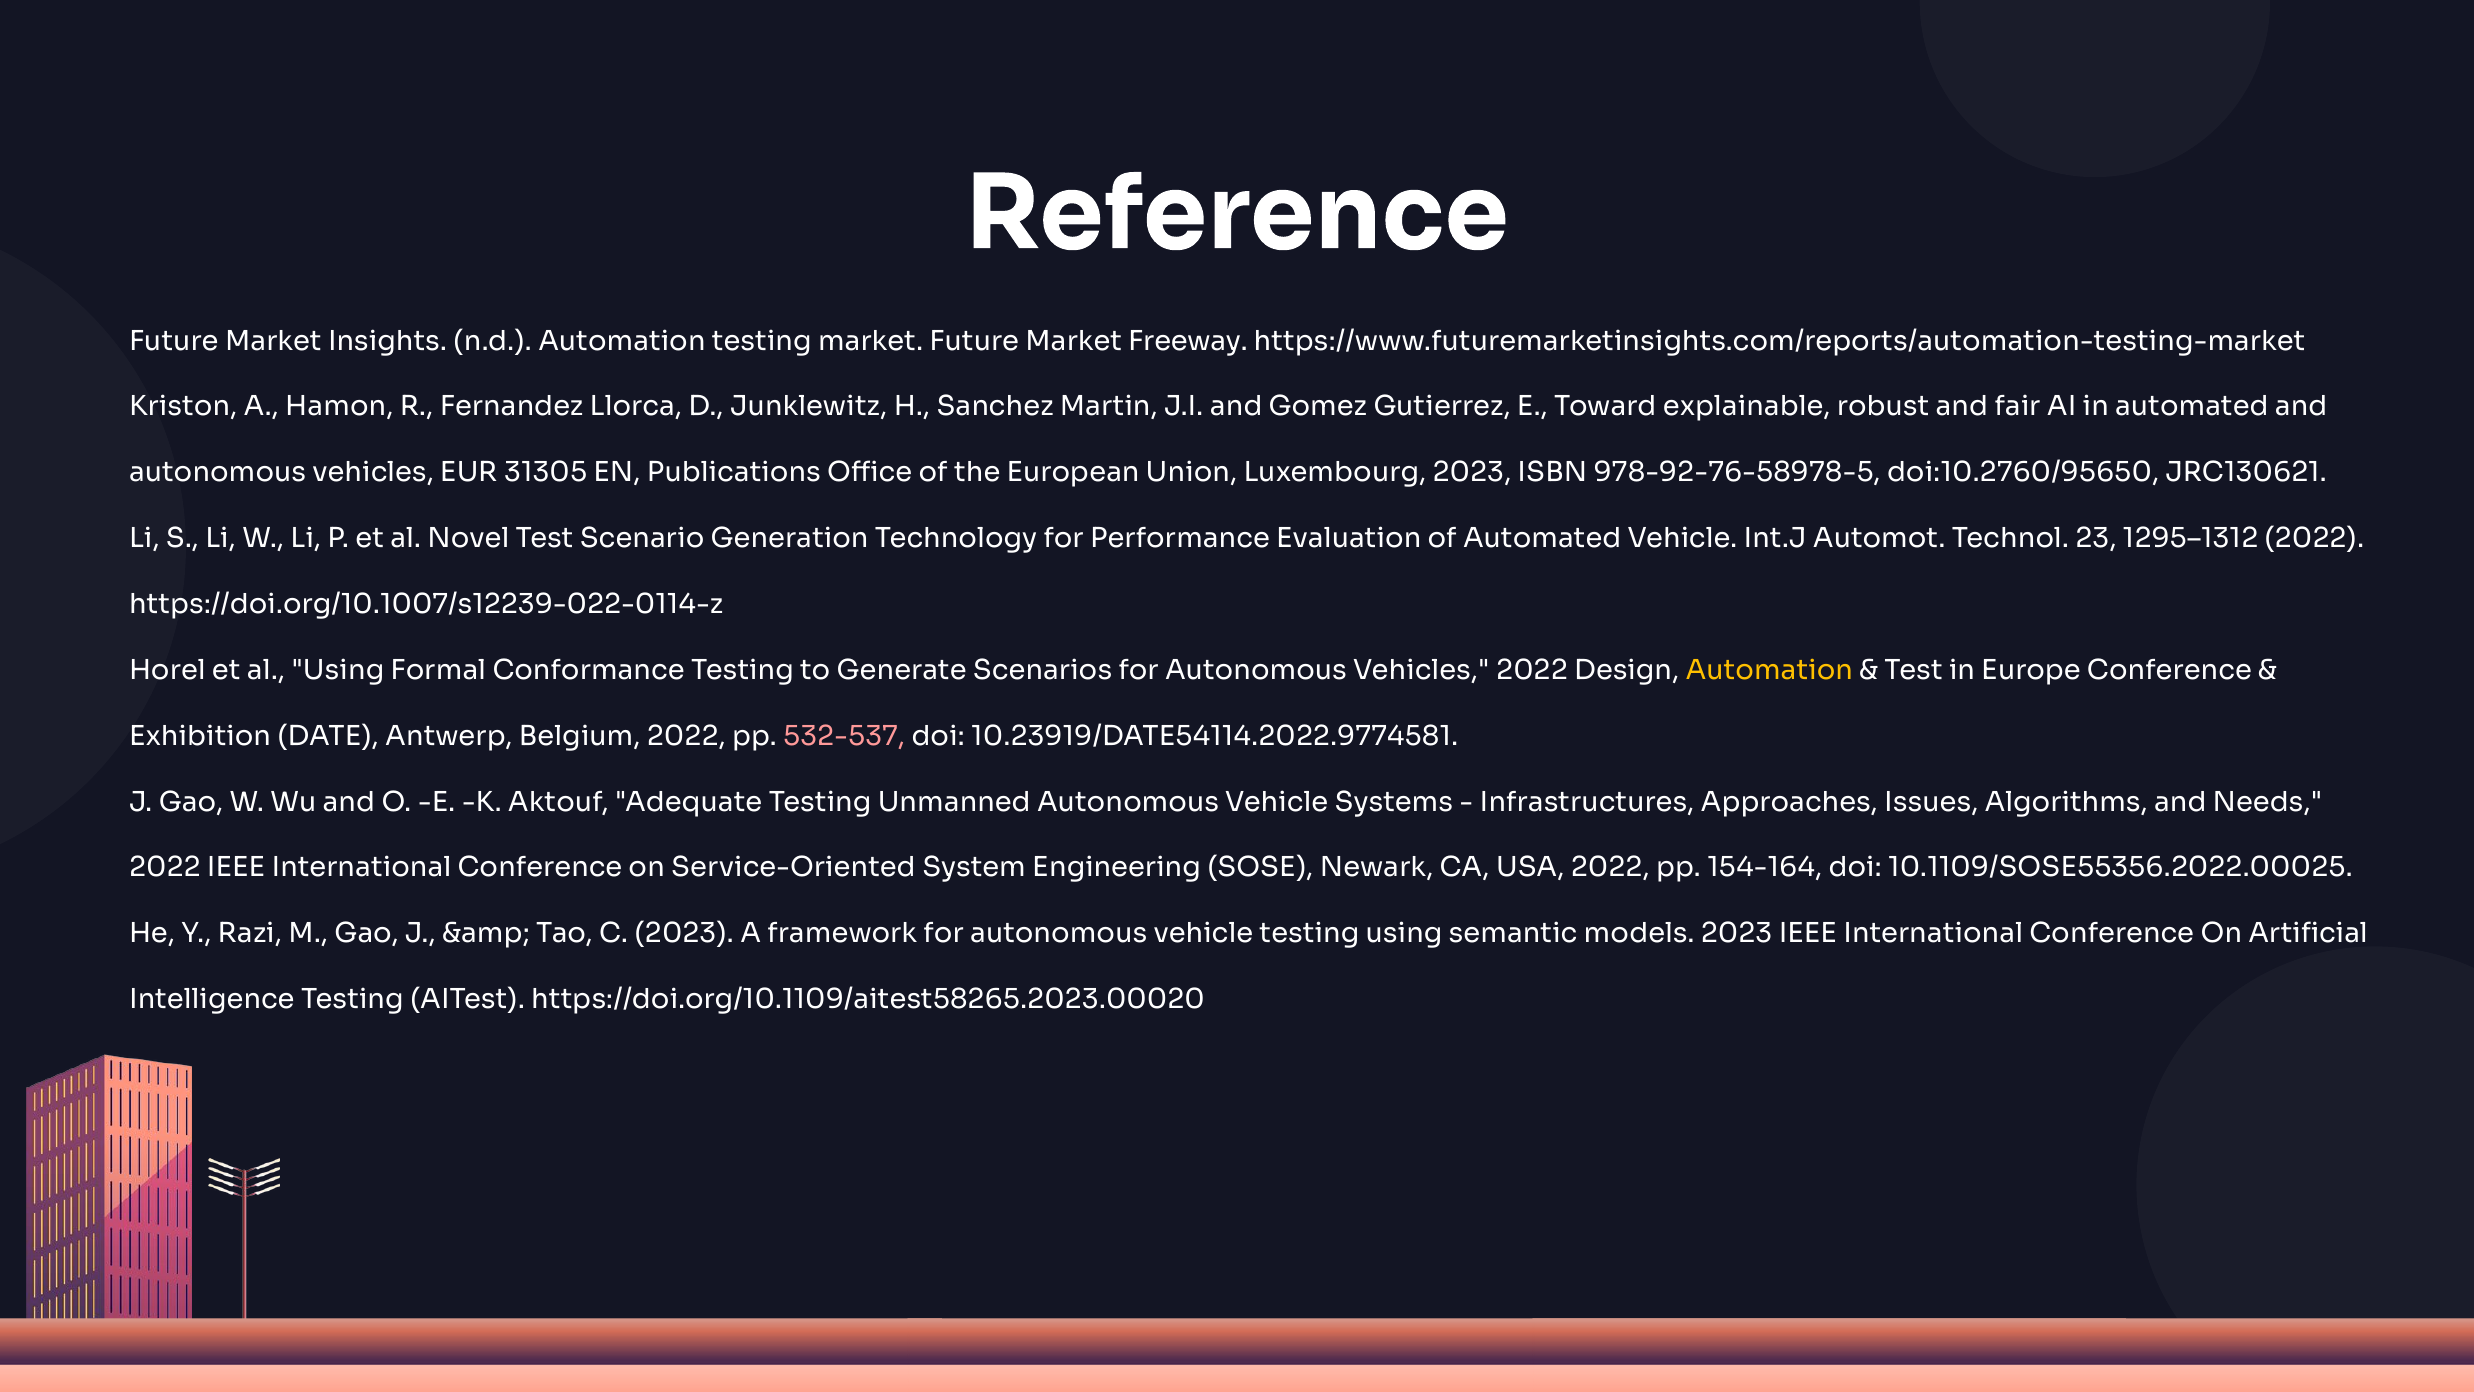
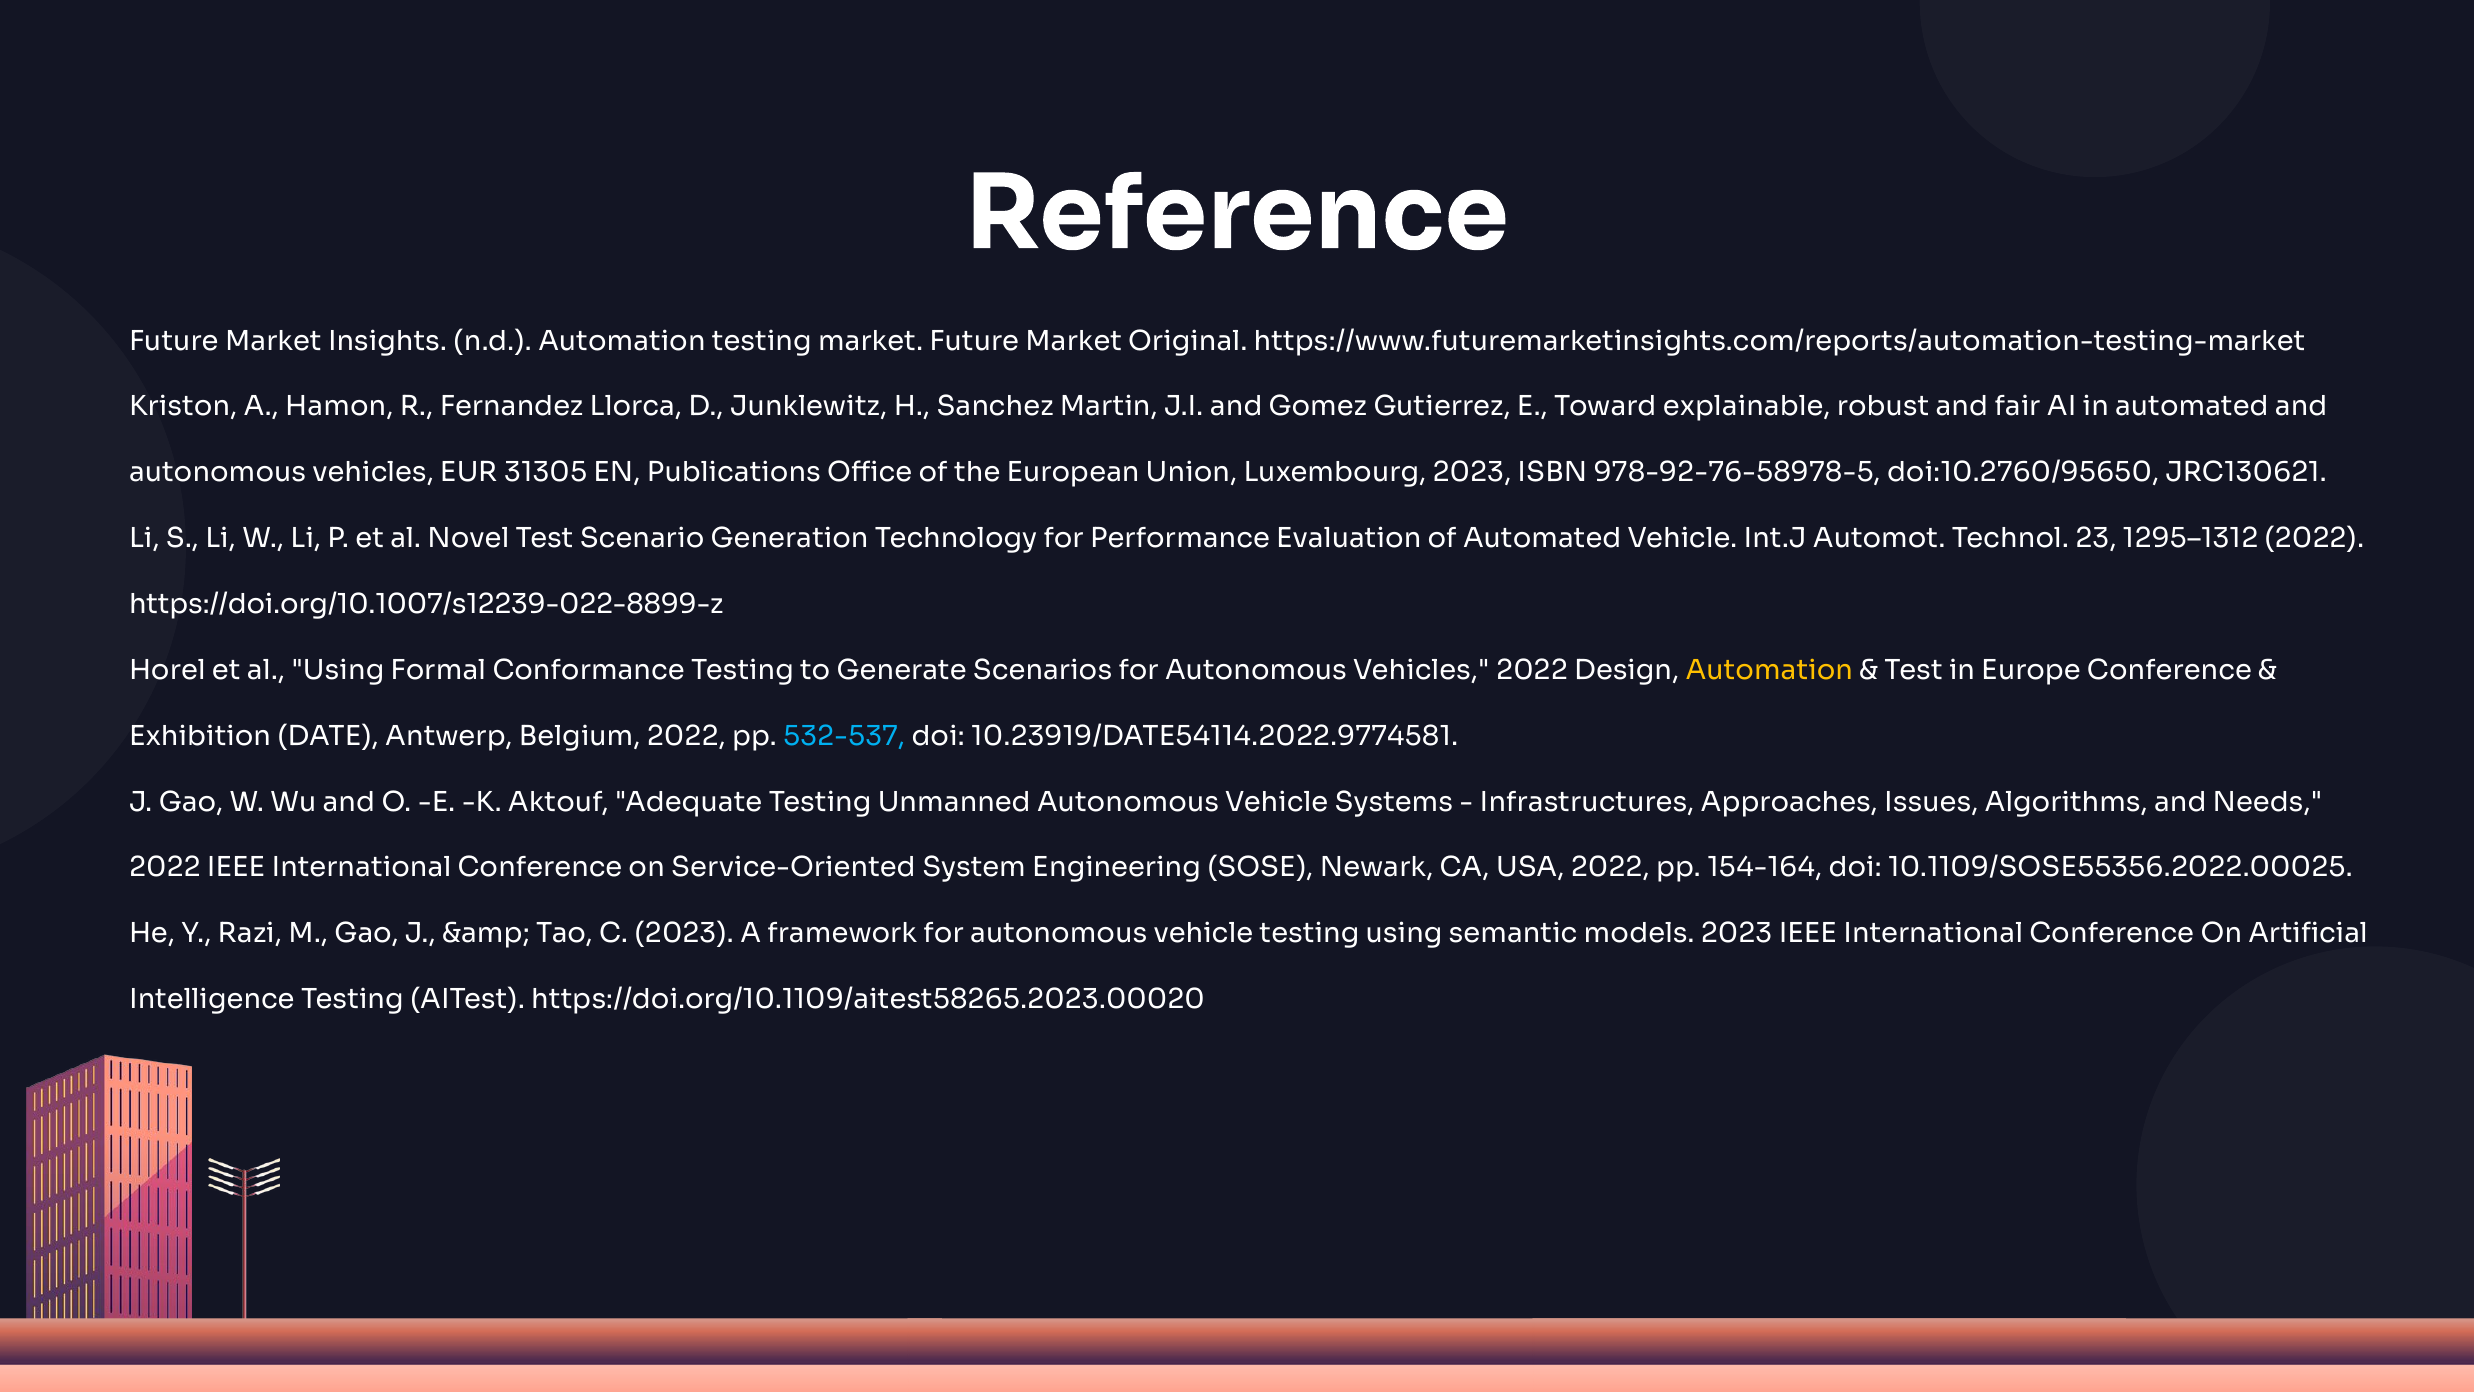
Freeway: Freeway -> Original
https://doi.org/10.1007/s12239-022-0114-z: https://doi.org/10.1007/s12239-022-0114-z -> https://doi.org/10.1007/s12239-022-8899-z
532-537 colour: pink -> light blue
